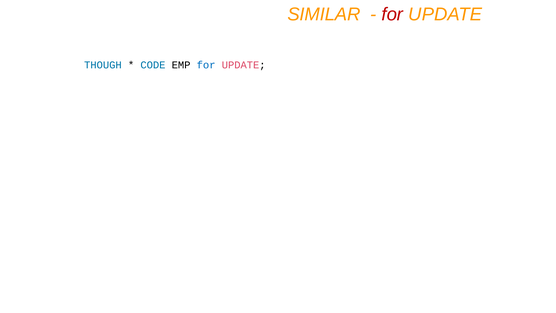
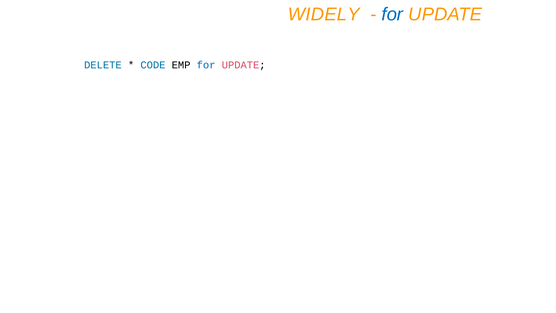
SIMILAR: SIMILAR -> WIDELY
for at (392, 14) colour: red -> blue
THOUGH: THOUGH -> DELETE
